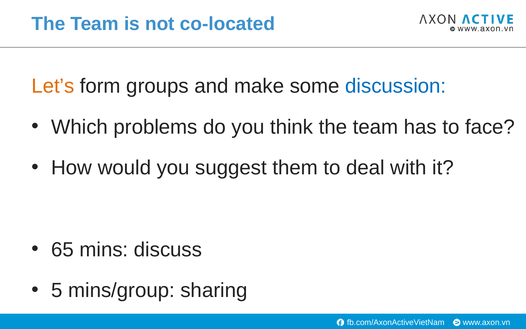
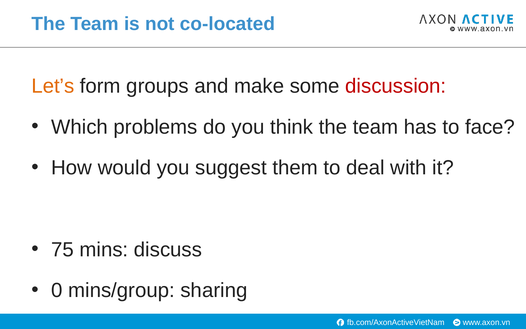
discussion colour: blue -> red
65: 65 -> 75
5: 5 -> 0
